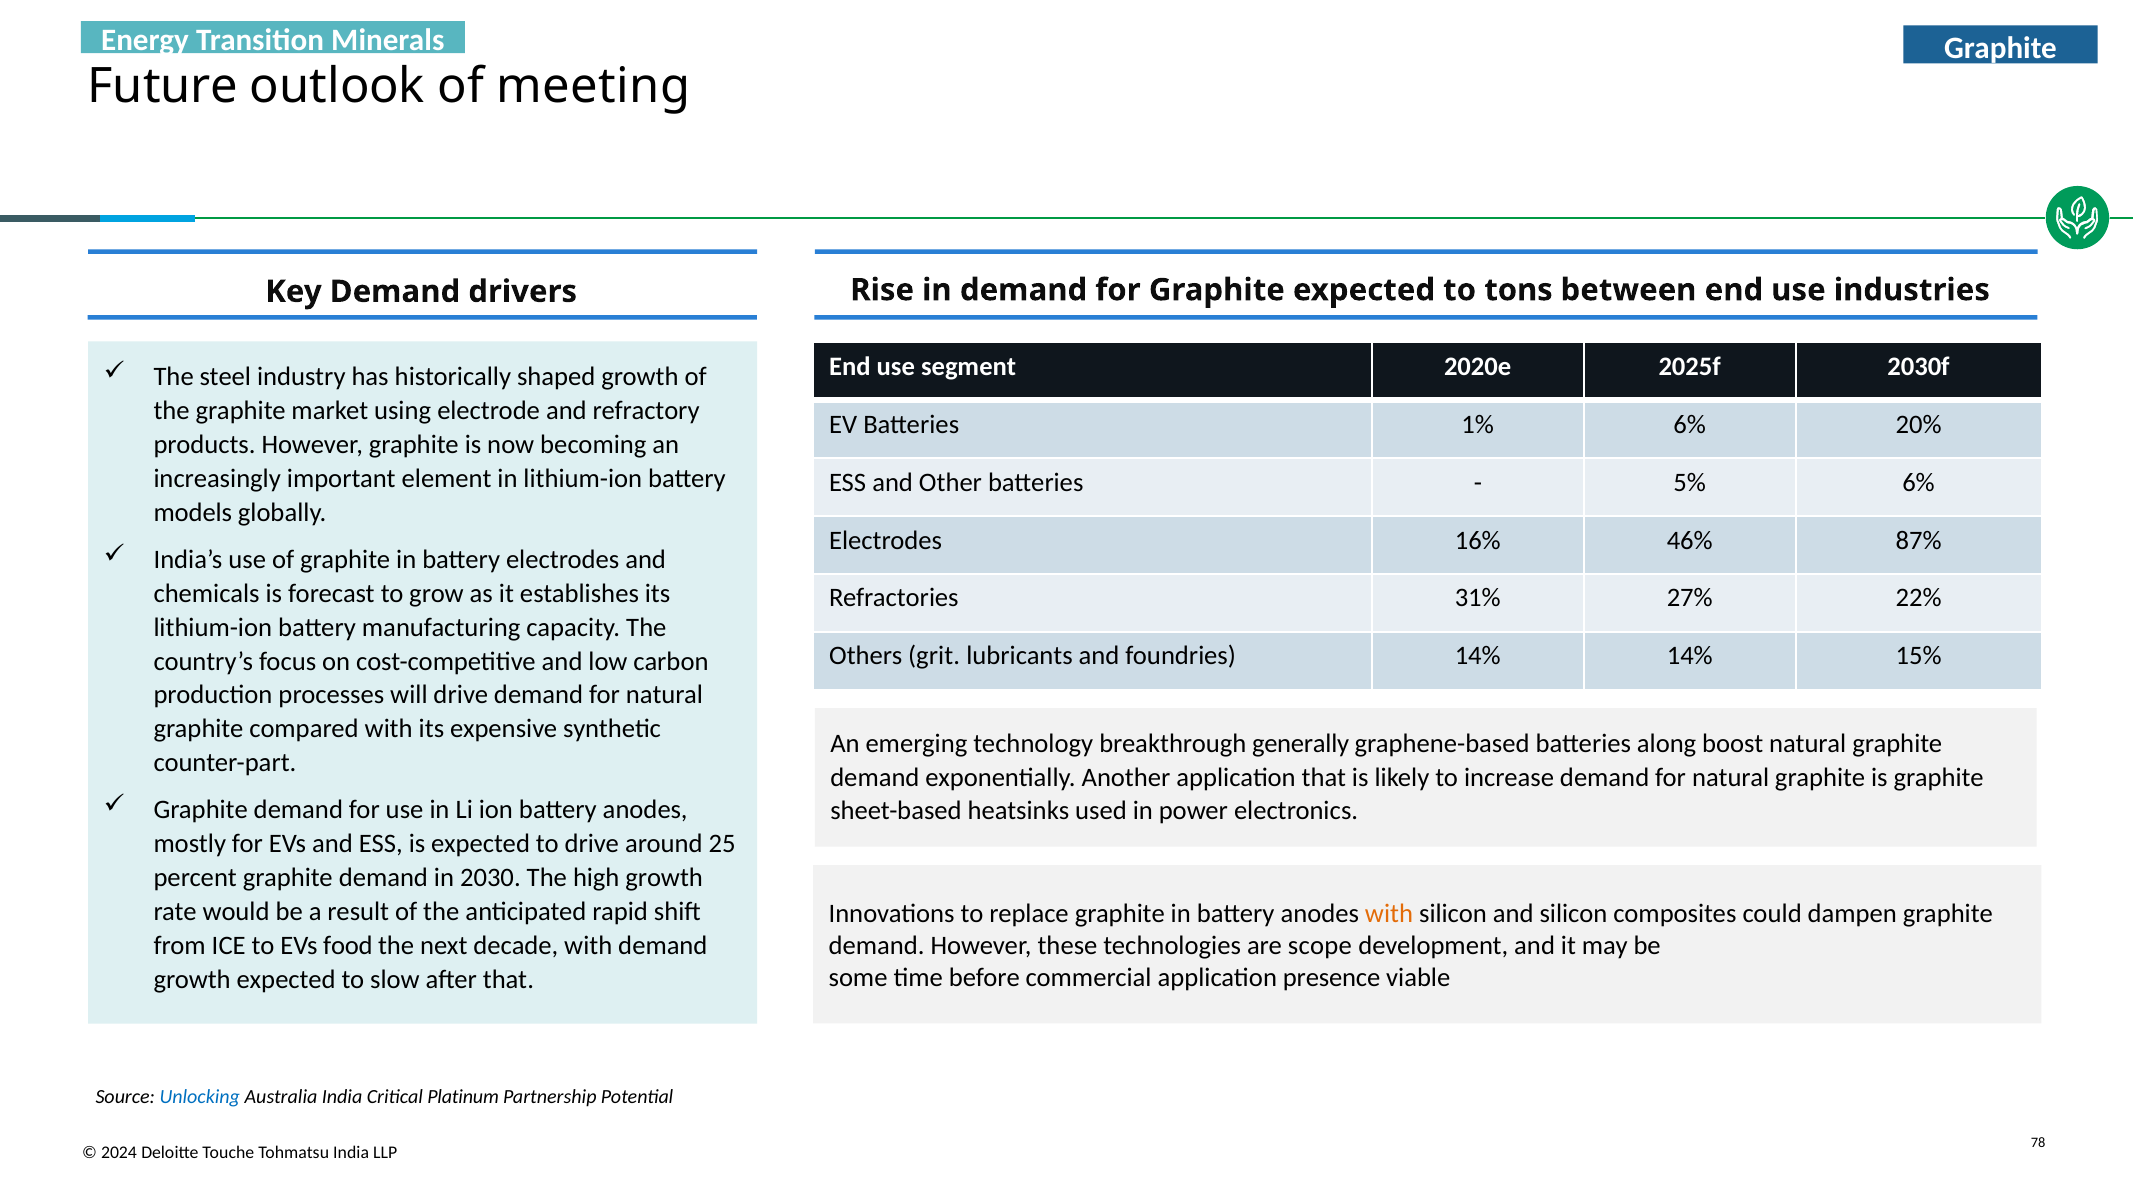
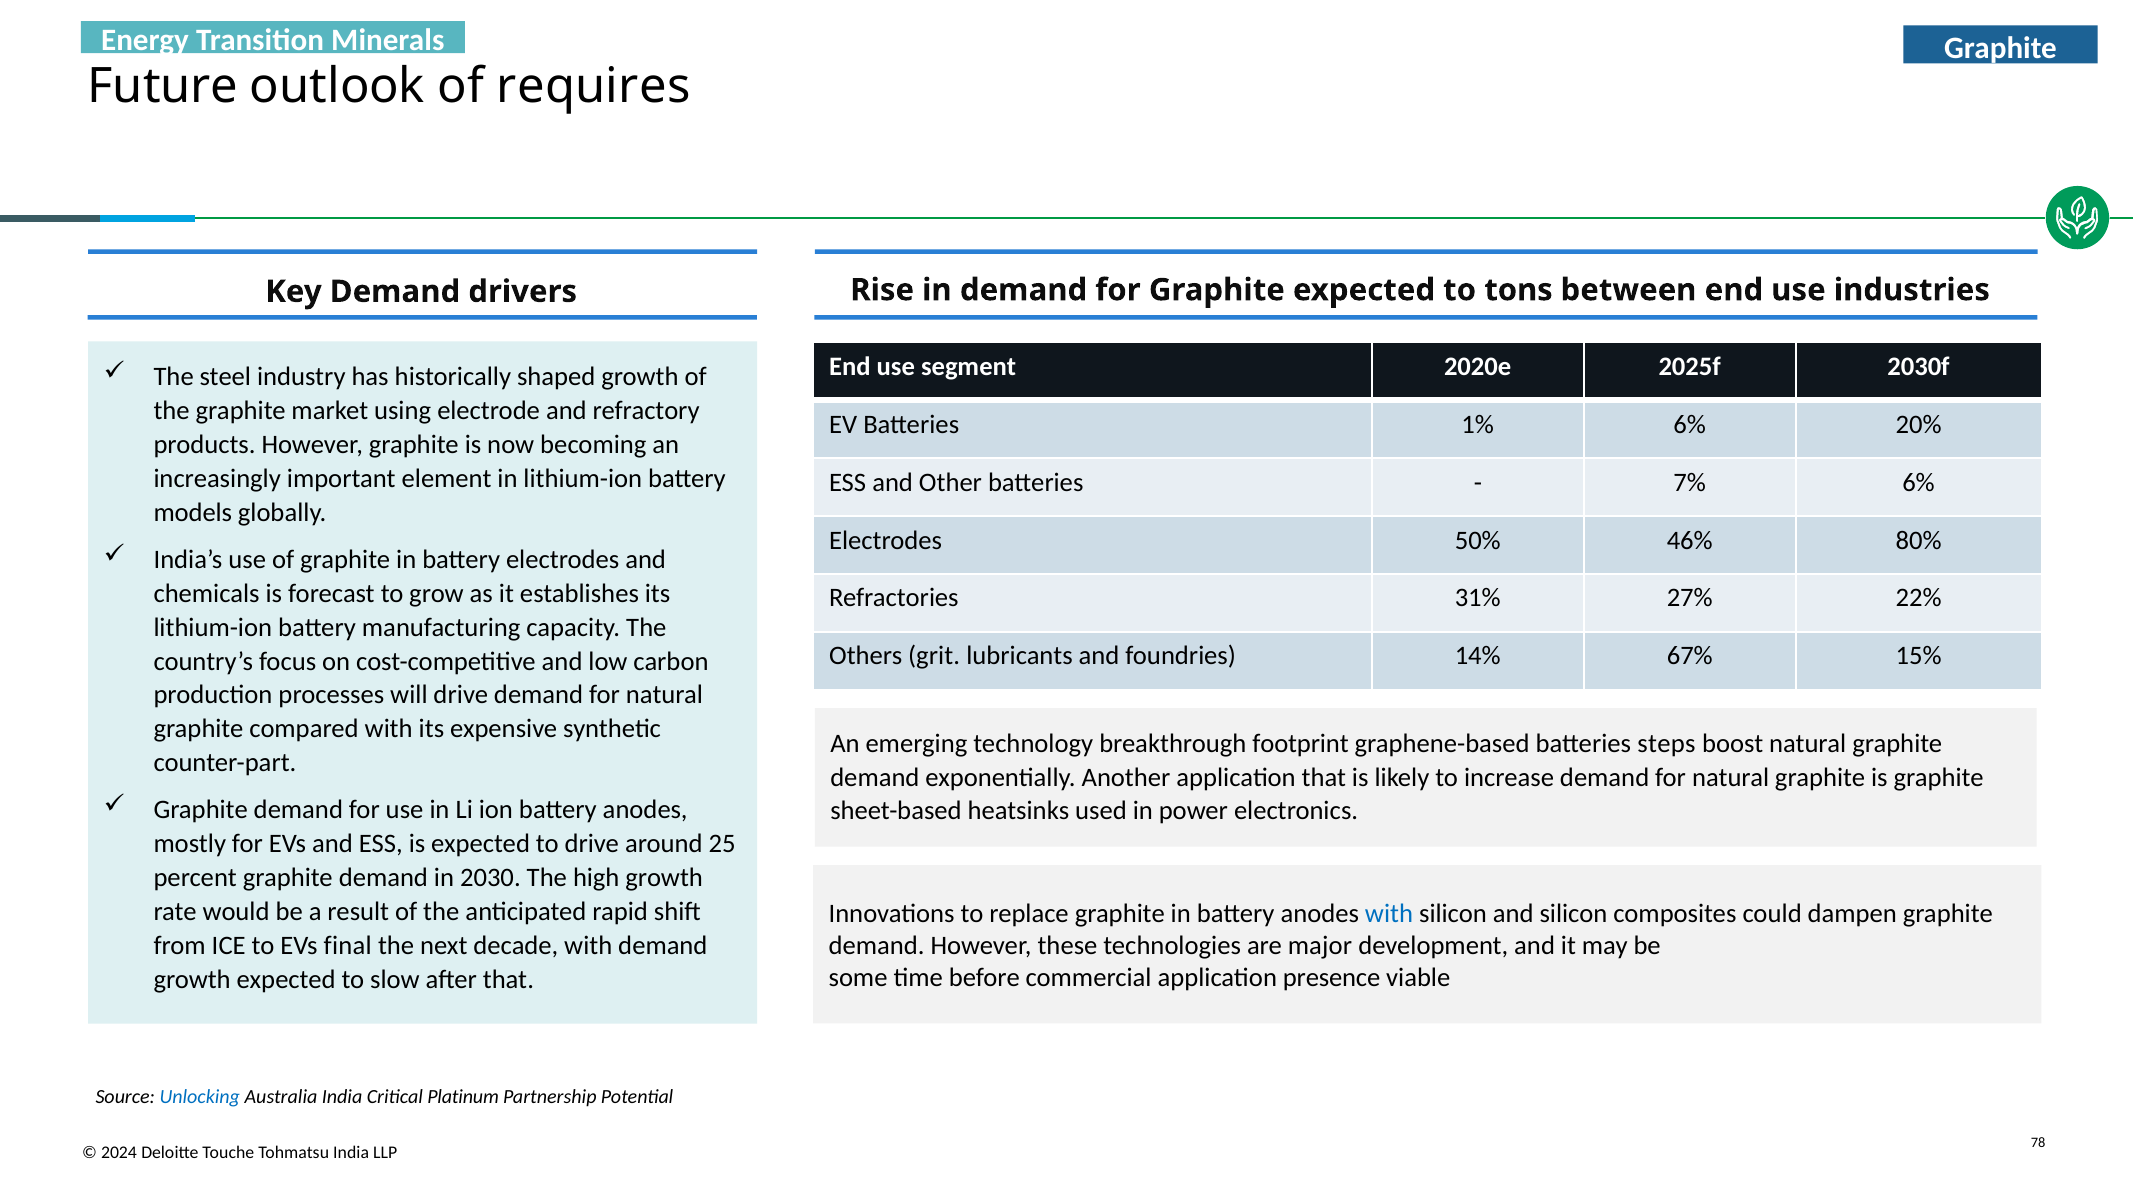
meeting: meeting -> requires
5%: 5% -> 7%
16%: 16% -> 50%
87%: 87% -> 80%
14% 14%: 14% -> 67%
generally: generally -> footprint
along: along -> steps
with at (1389, 914) colour: orange -> blue
food: food -> final
scope: scope -> major
